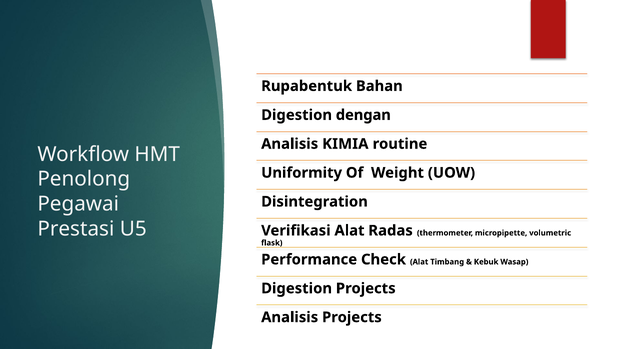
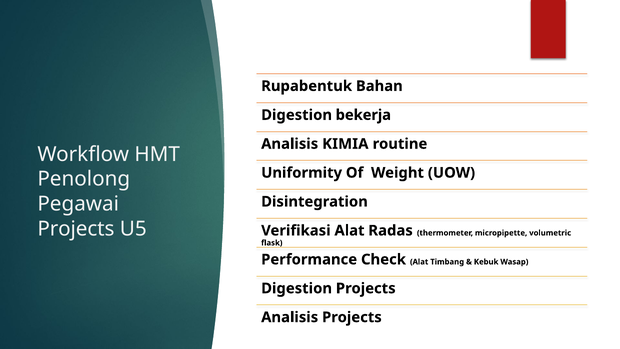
dengan: dengan -> bekerja
Prestasi at (76, 229): Prestasi -> Projects
